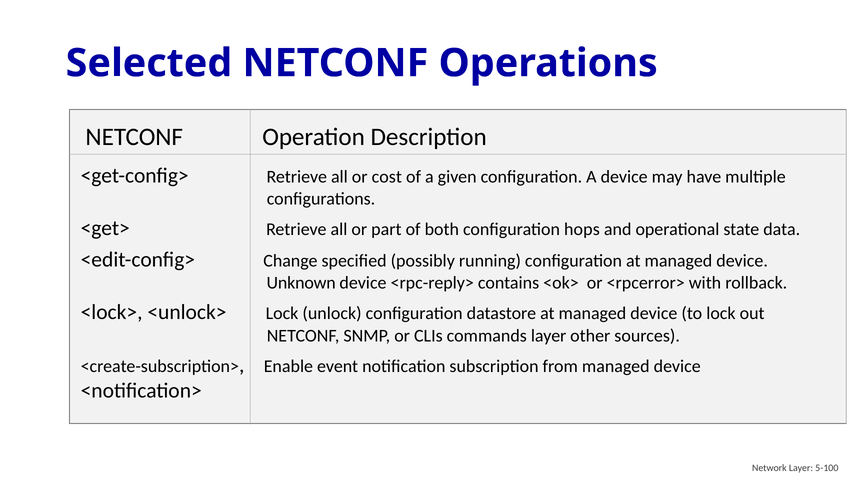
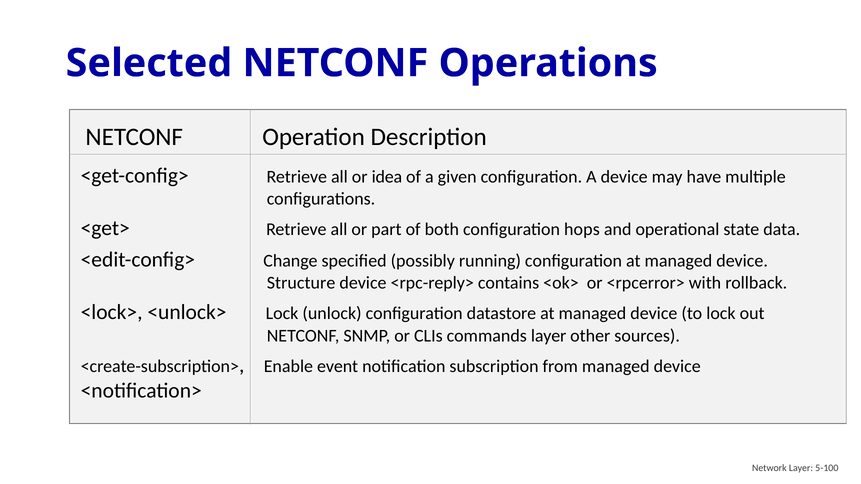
cost: cost -> idea
Unknown: Unknown -> Structure
